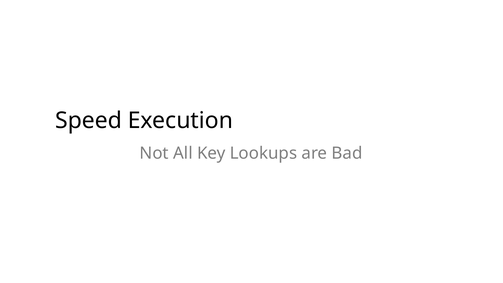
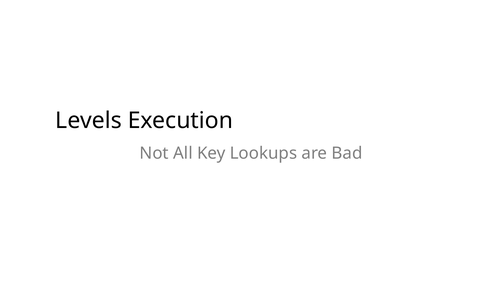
Speed: Speed -> Levels
